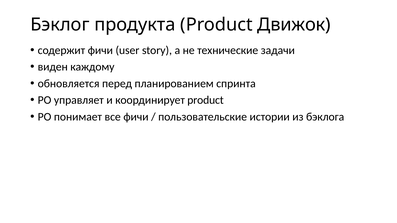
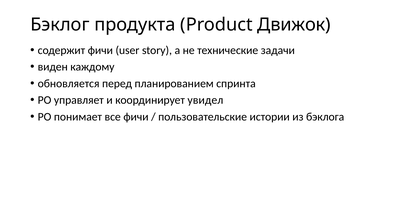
координирует product: product -> увидел
